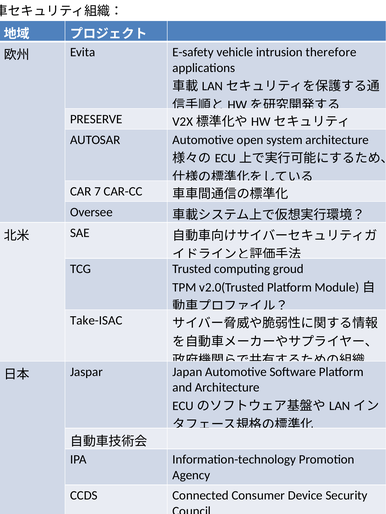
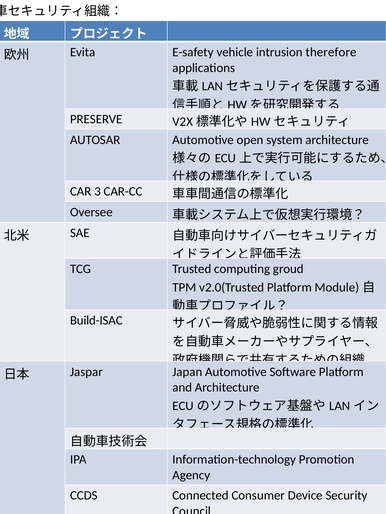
7: 7 -> 3
Take-ISAC: Take-ISAC -> Build-ISAC
